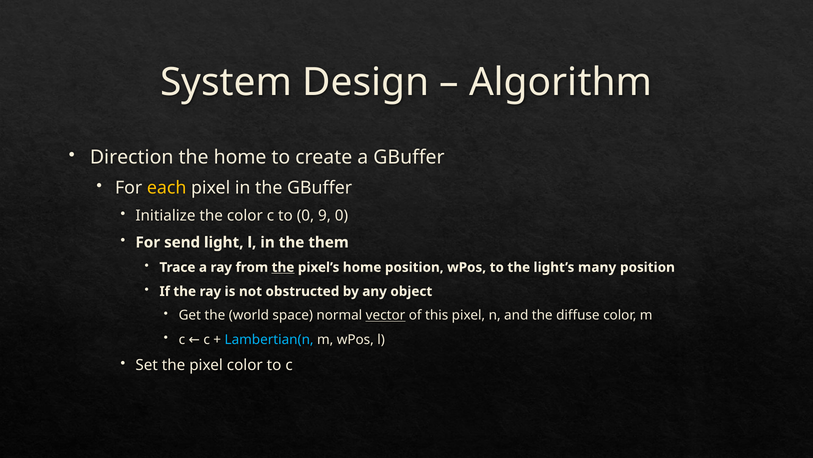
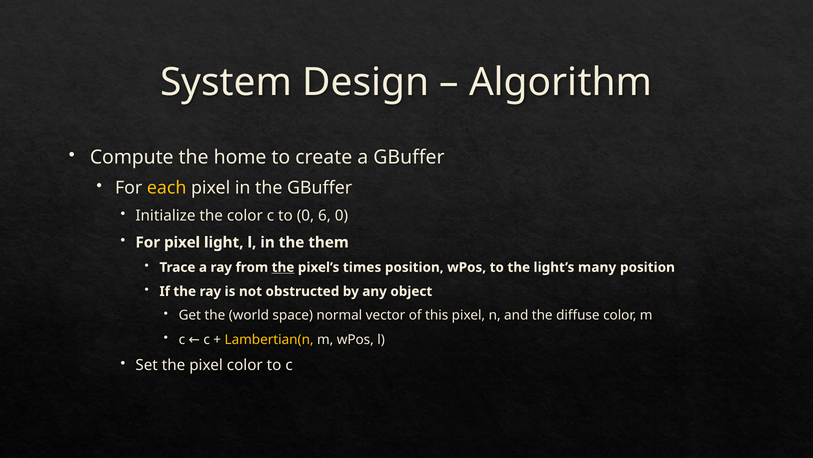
Direction: Direction -> Compute
9: 9 -> 6
For send: send -> pixel
pixel’s home: home -> times
vector underline: present -> none
Lambertian(n colour: light blue -> yellow
